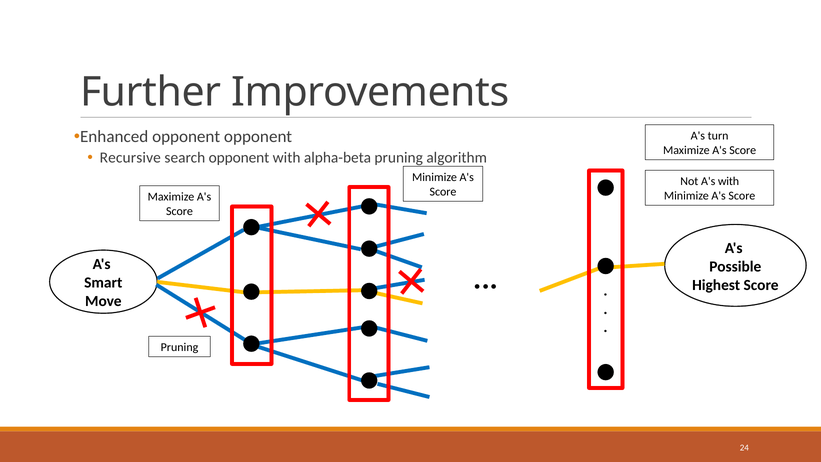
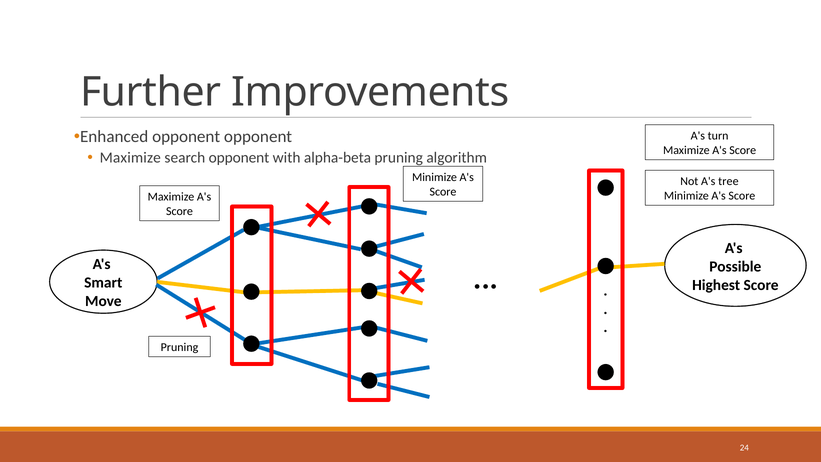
Recursive at (130, 158): Recursive -> Maximize
A's with: with -> tree
